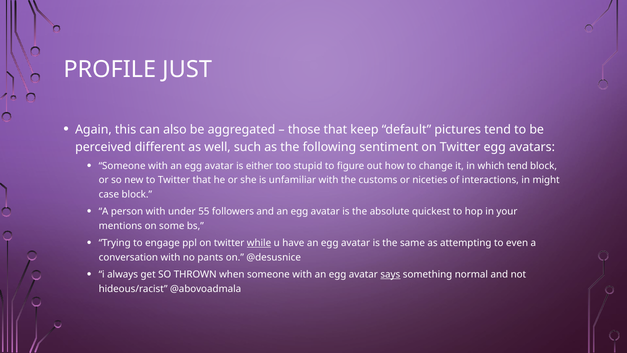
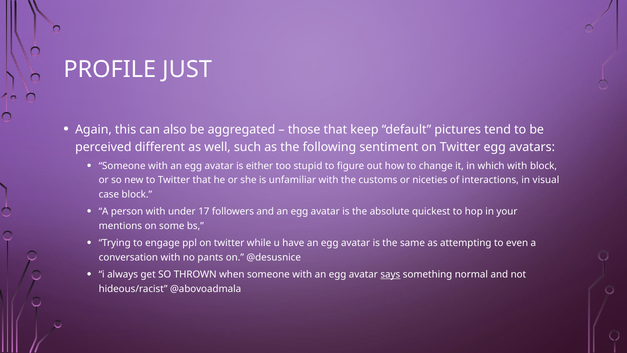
which tend: tend -> with
might: might -> visual
55: 55 -> 17
while underline: present -> none
